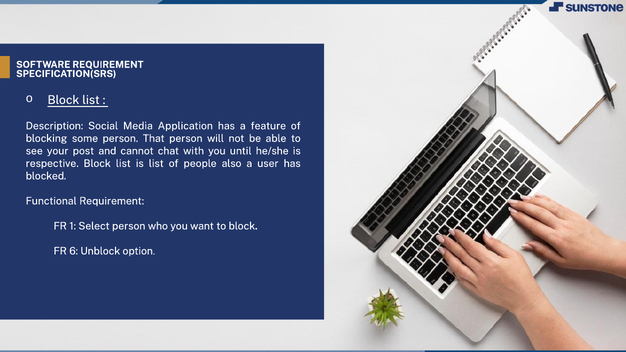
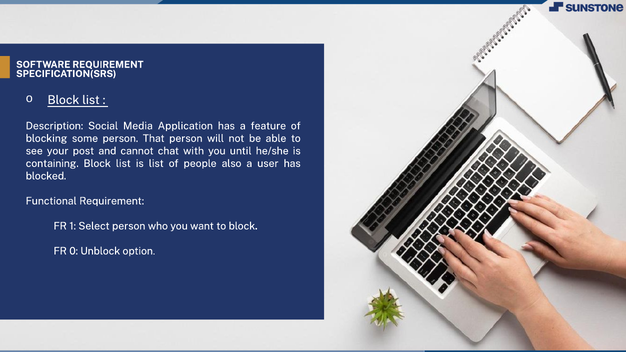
respective: respective -> containing
6: 6 -> 0
